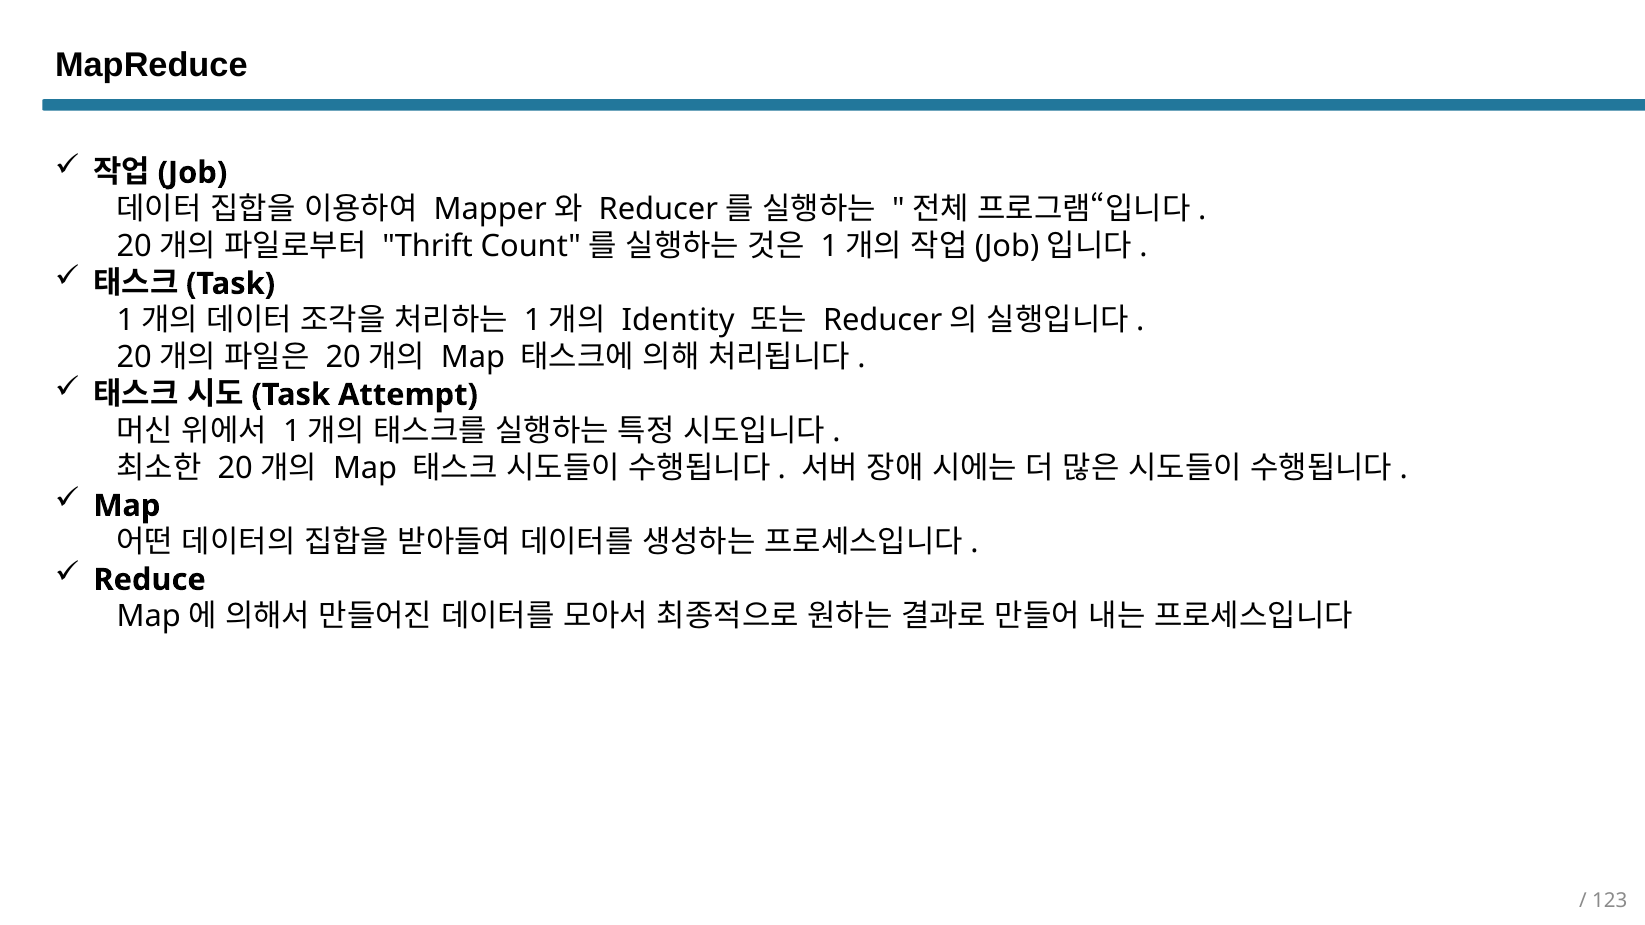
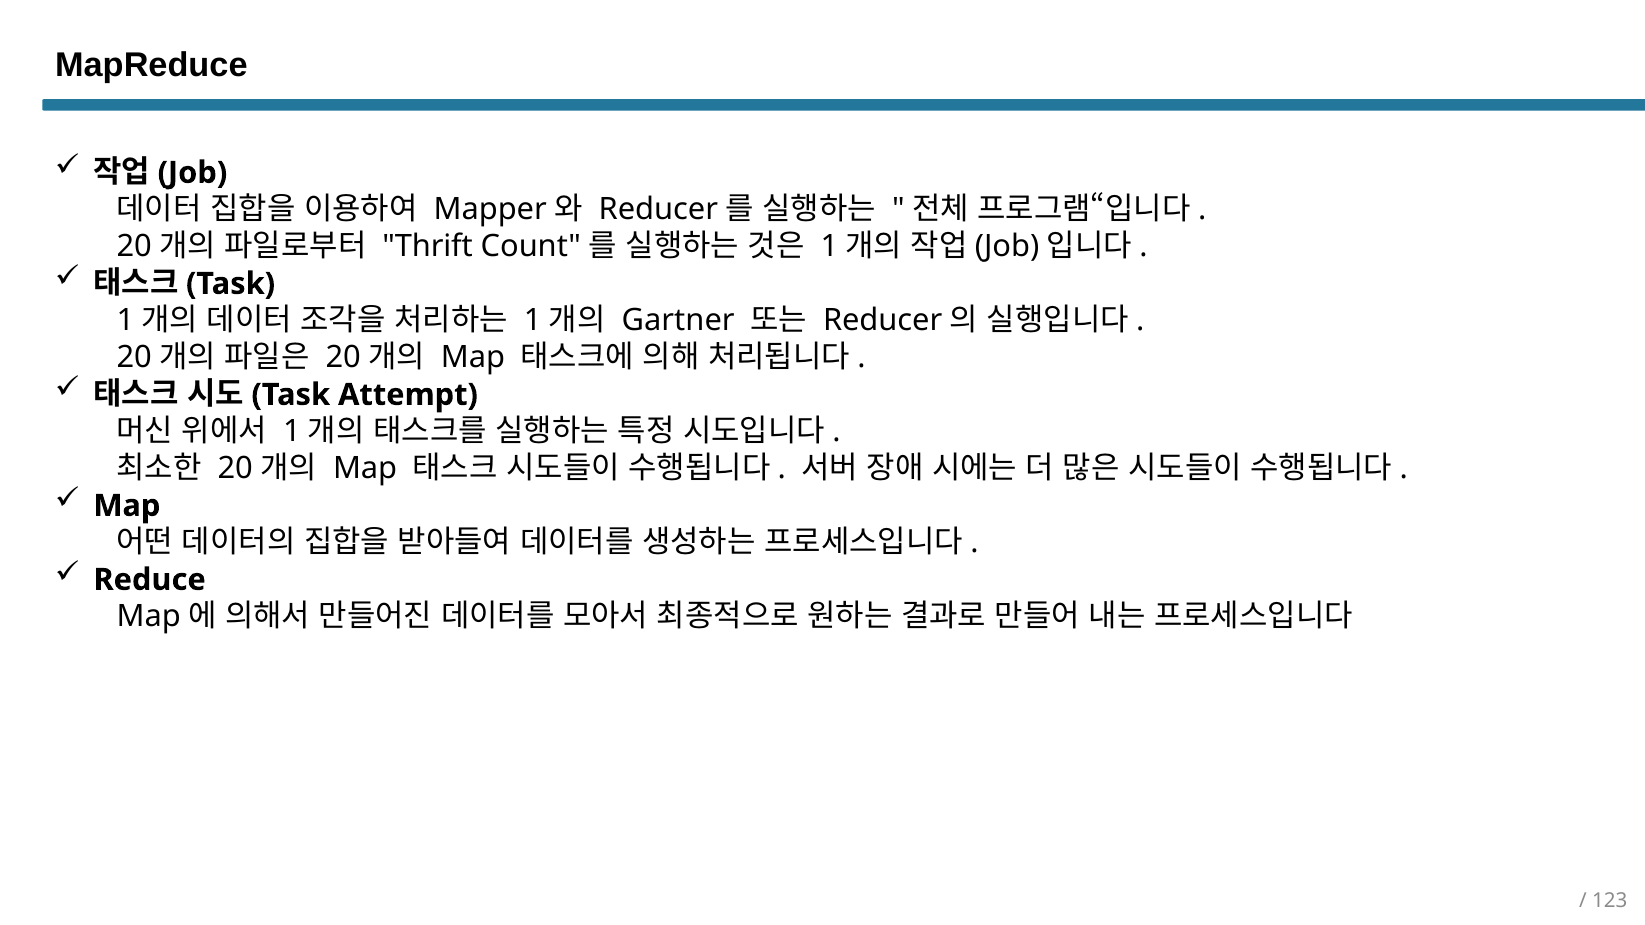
Identity: Identity -> Gartner
